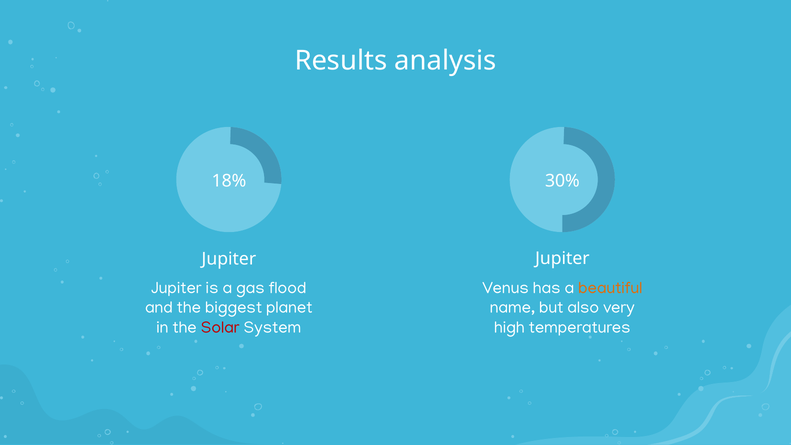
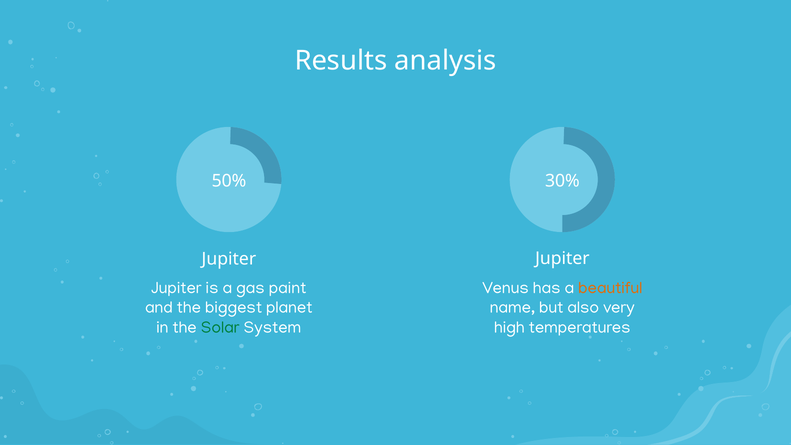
18%: 18% -> 50%
flood: flood -> paint
Solar colour: red -> green
